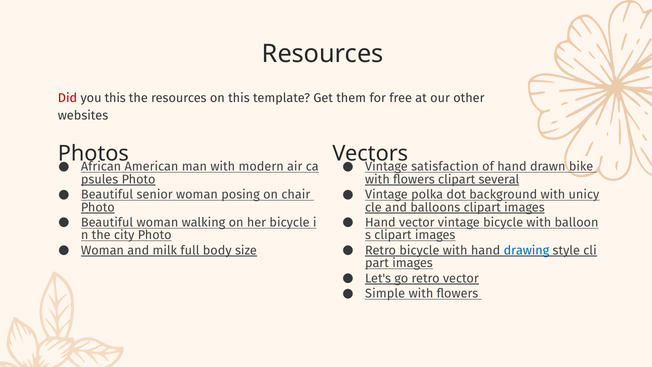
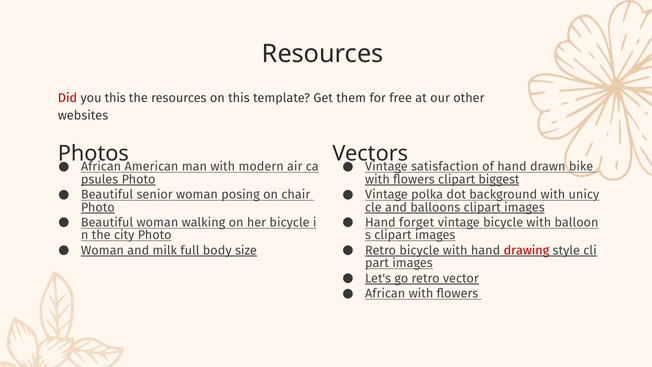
several: several -> biggest
Hand vector: vector -> forget
drawing colour: blue -> red
Simple at (385, 293): Simple -> African
